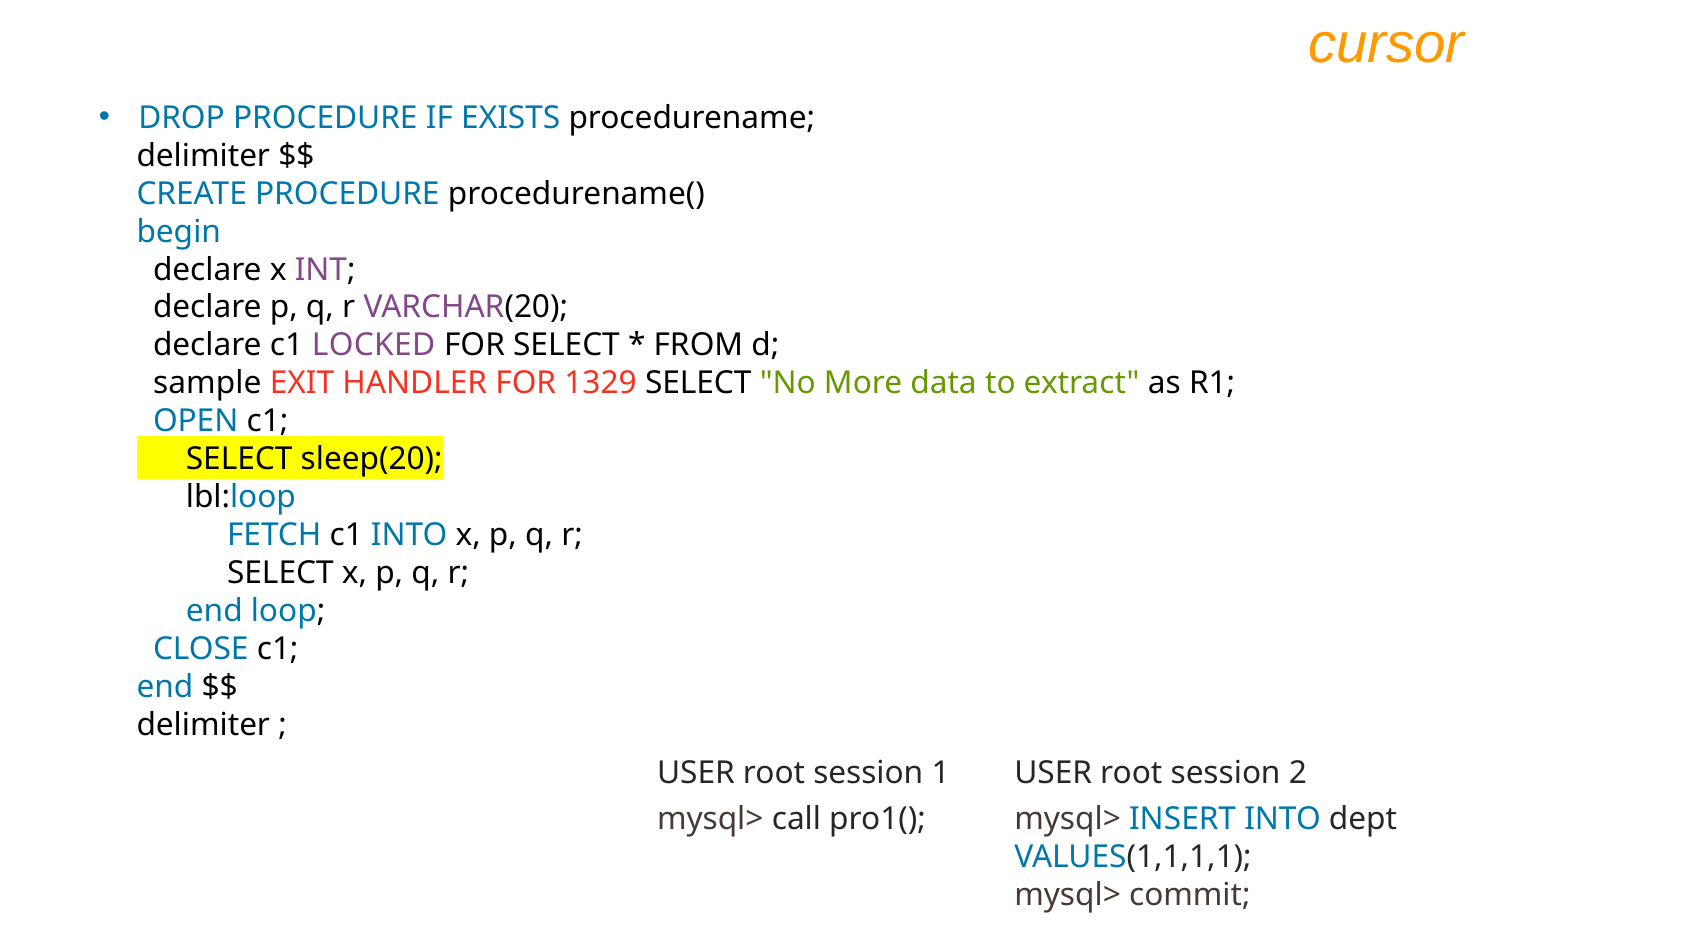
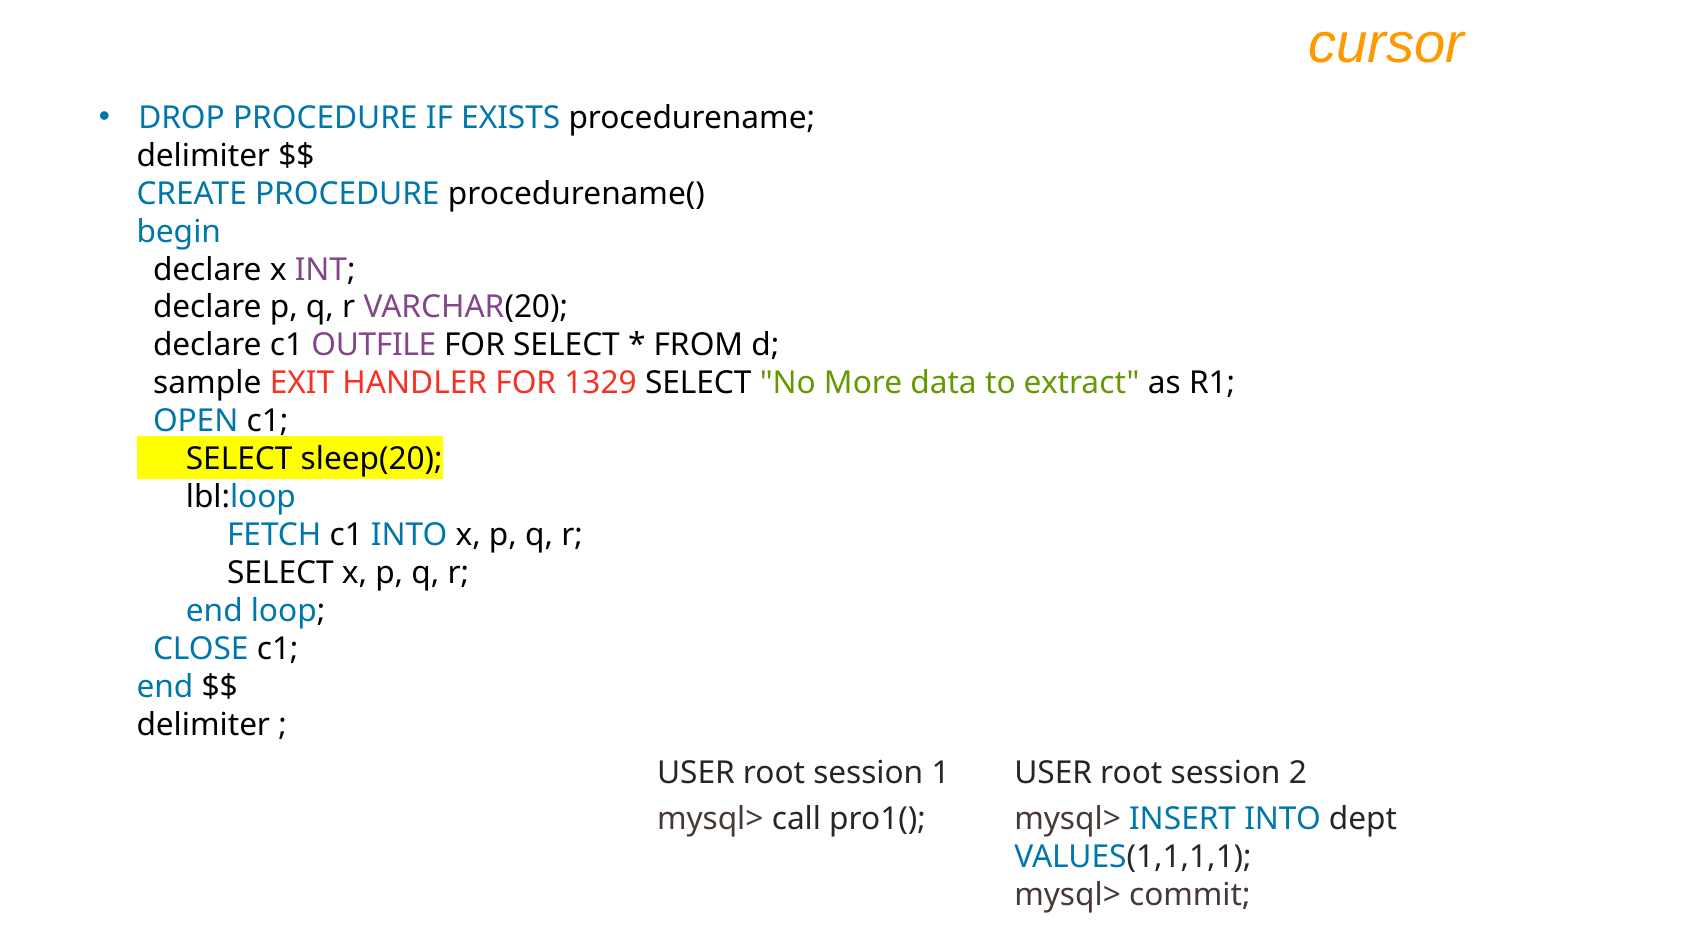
LOCKED: LOCKED -> OUTFILE
